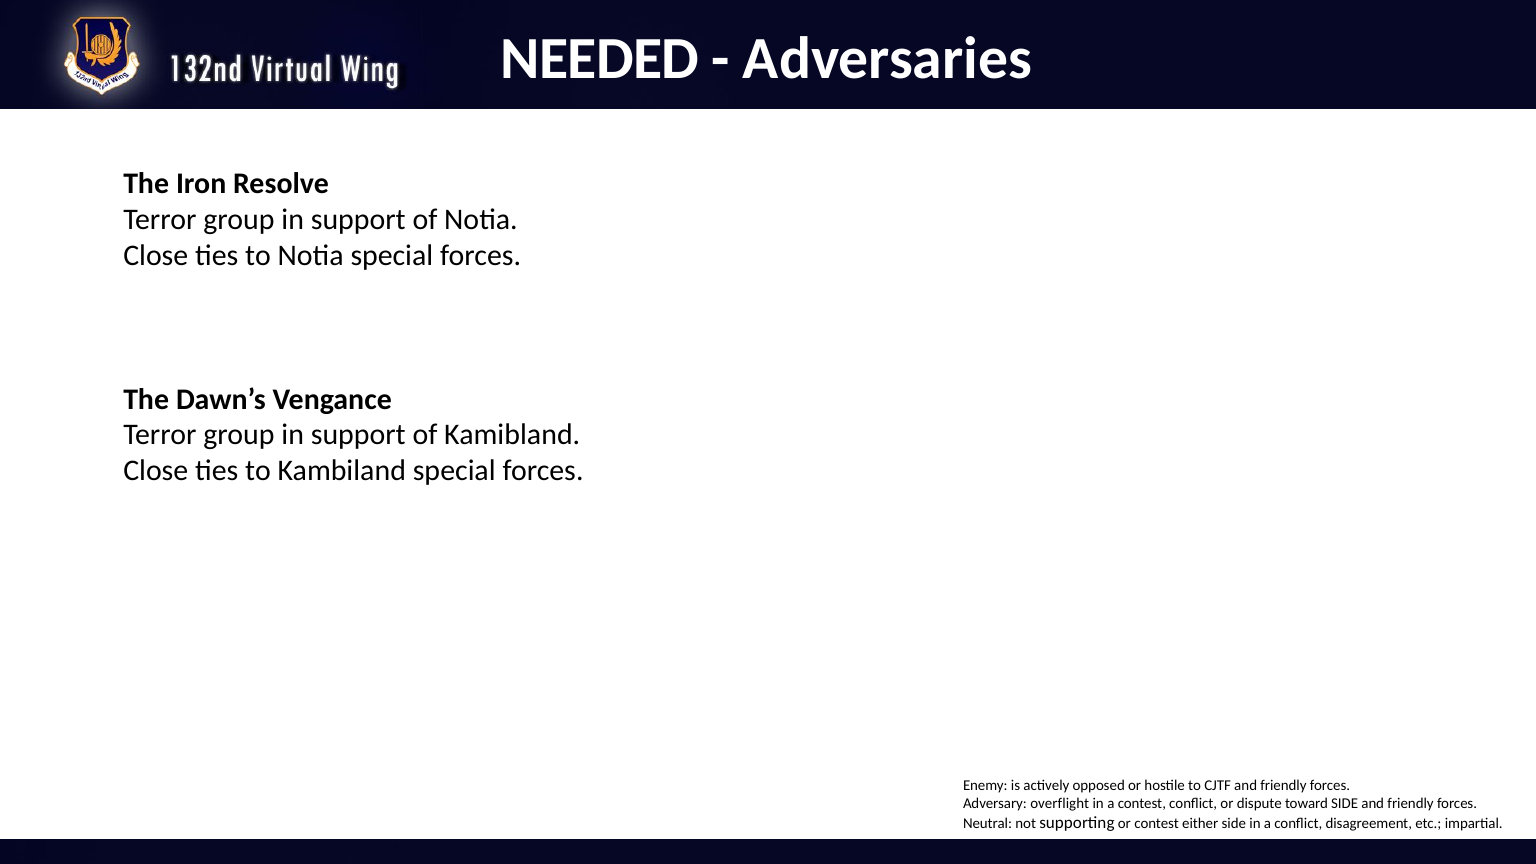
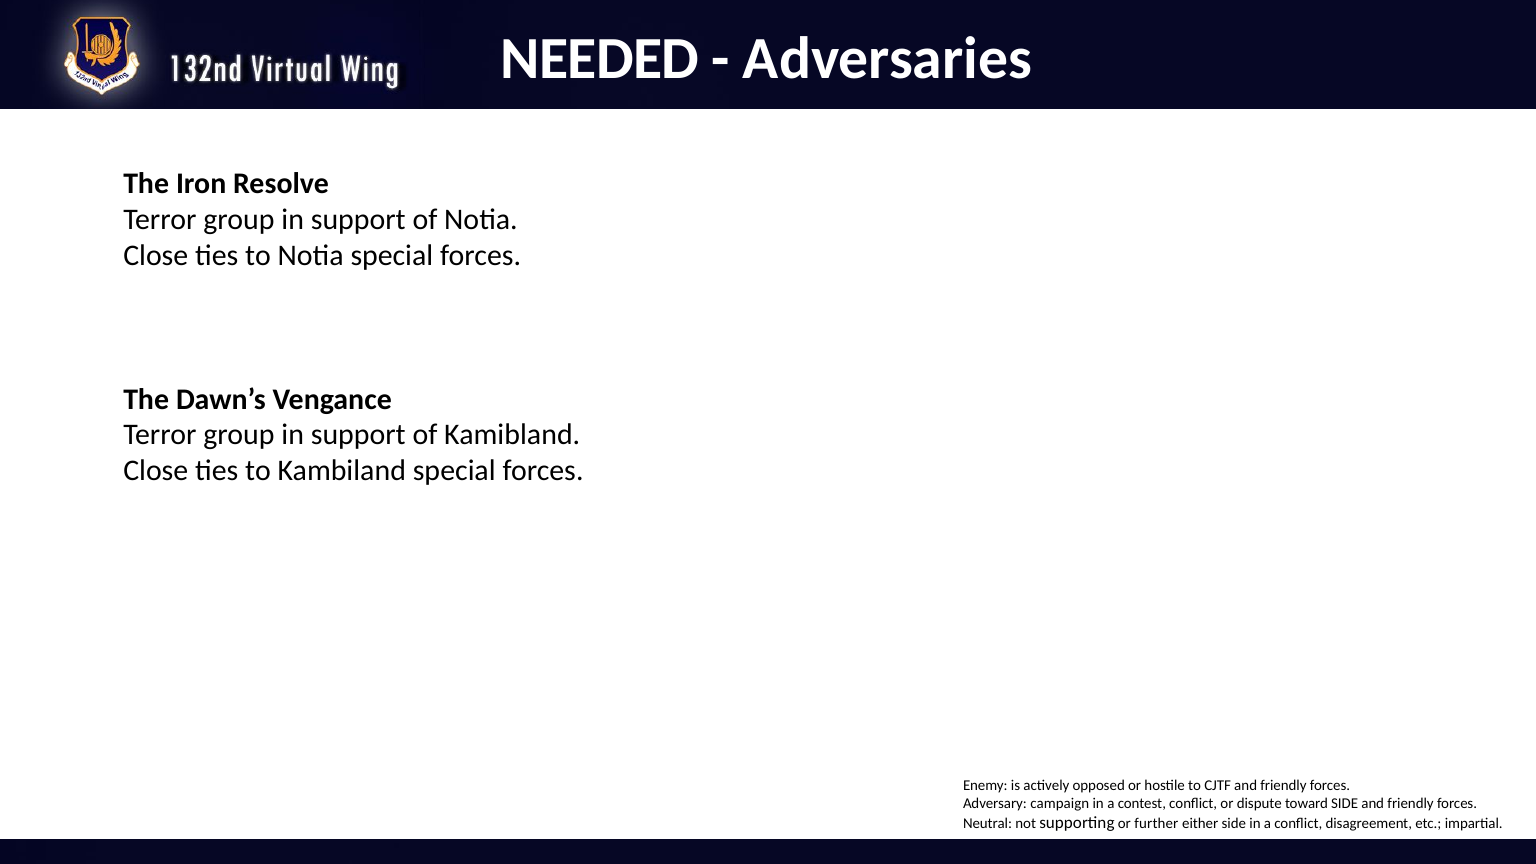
overflight: overflight -> campaign
or contest: contest -> further
